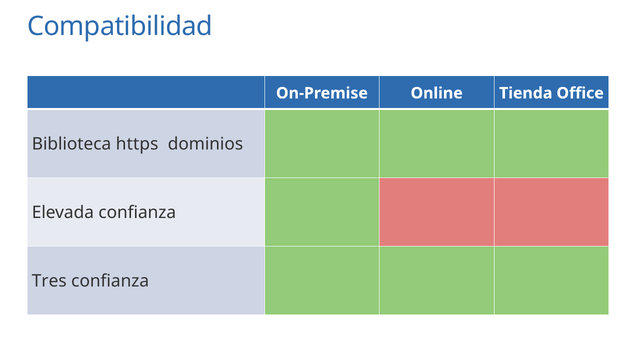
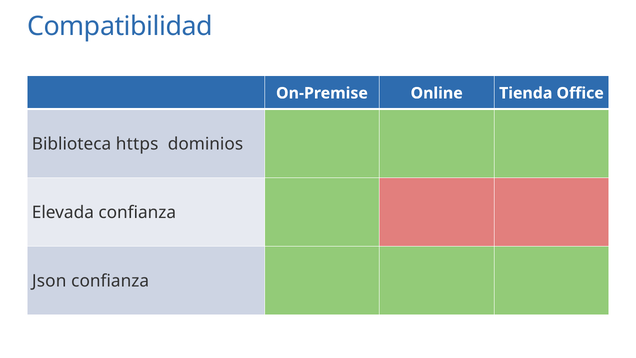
Tres: Tres -> Json
